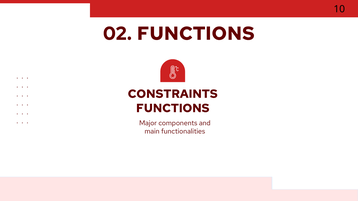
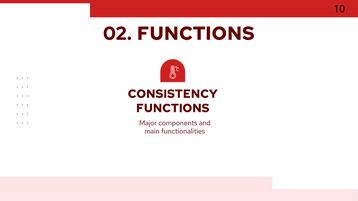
CONSTRAINTS: CONSTRAINTS -> CONSISTENCY
